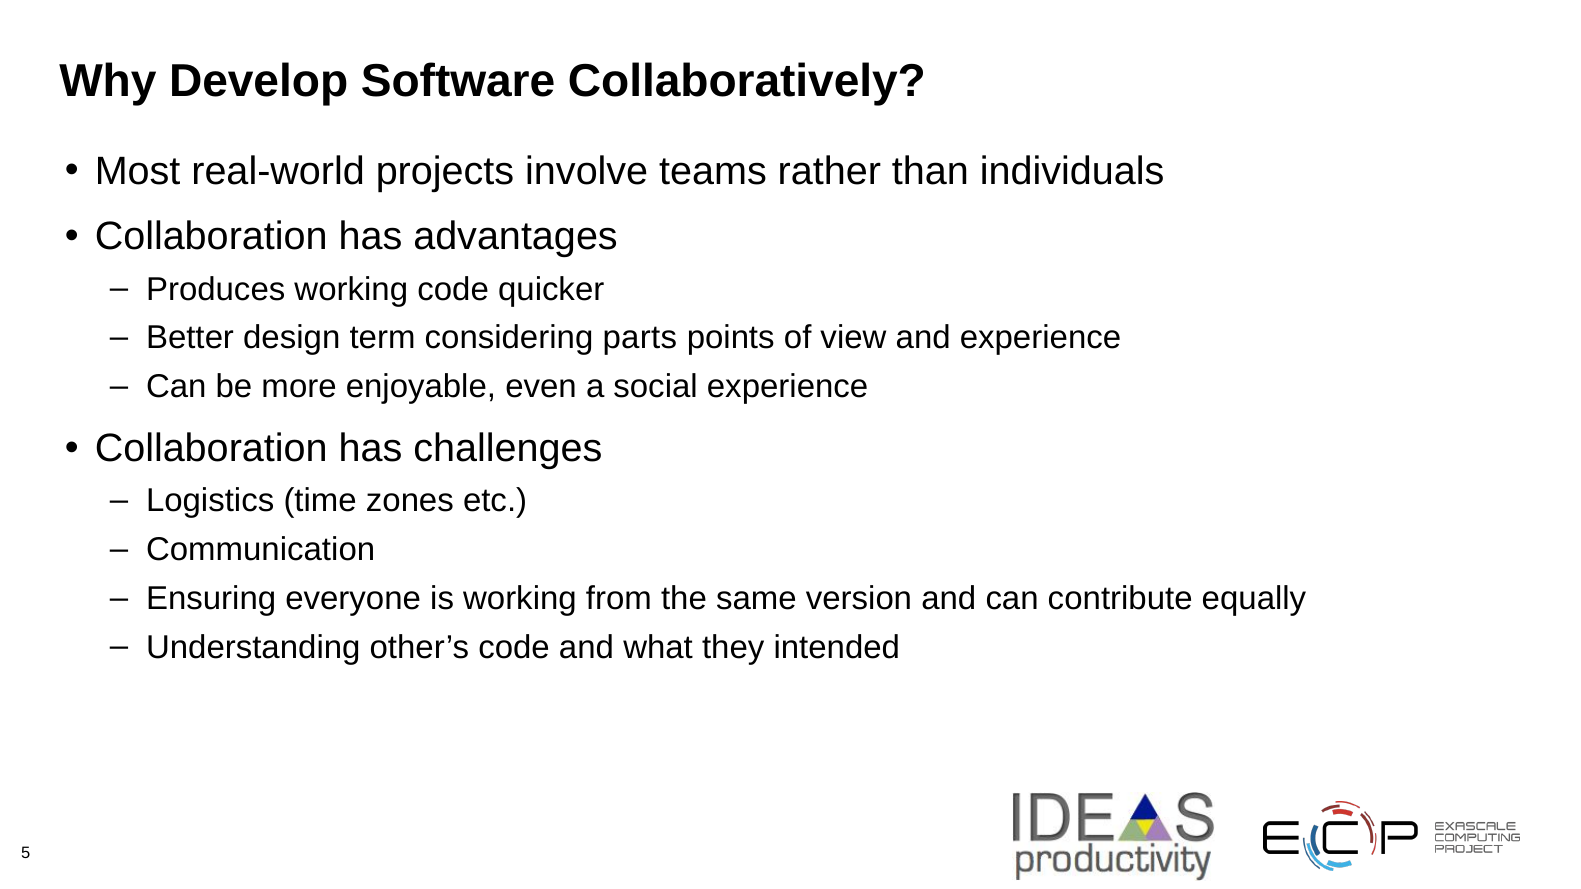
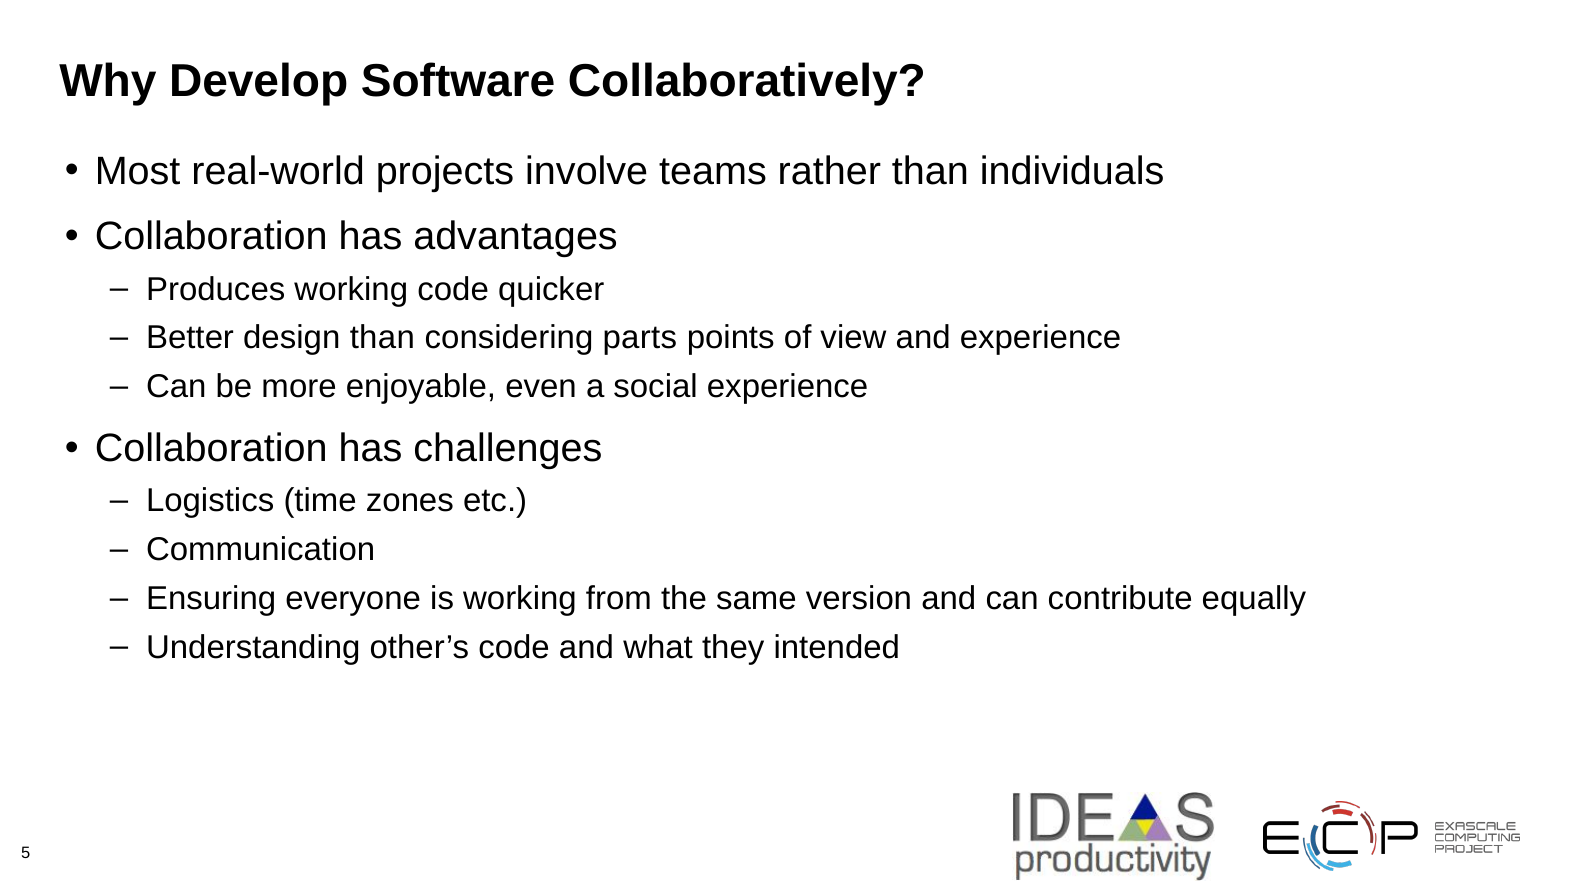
design term: term -> than
